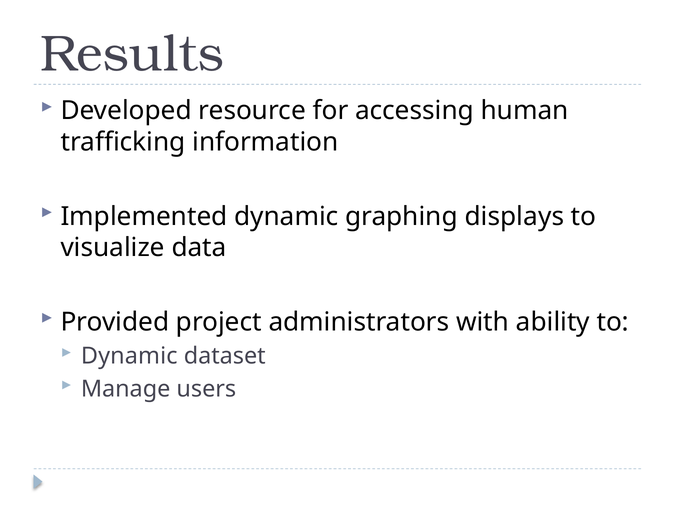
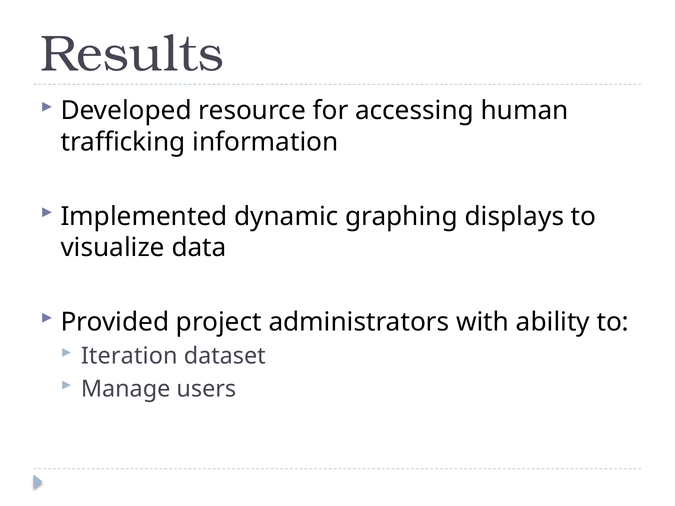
Dynamic at (129, 356): Dynamic -> Iteration
